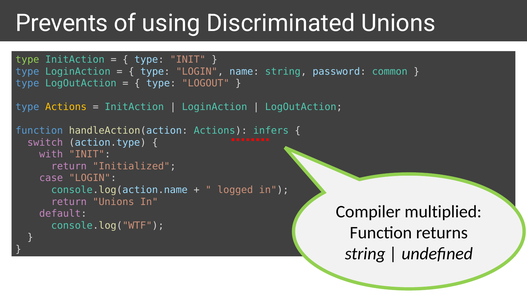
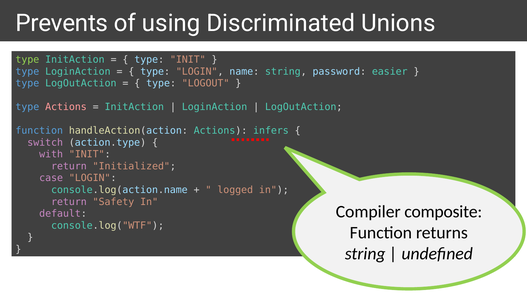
common: common -> easier
Actions at (66, 107) colour: yellow -> pink
return Unions: Unions -> Safety
multiplied: multiplied -> composite
